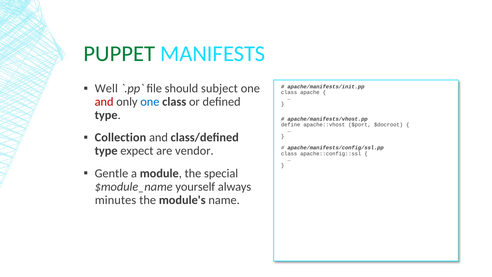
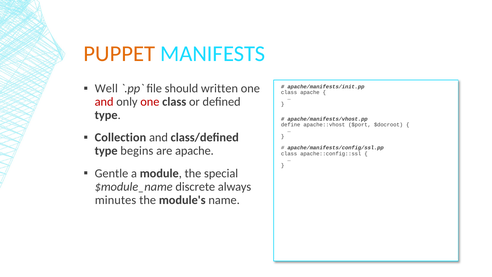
PUPPET colour: green -> orange
subject: subject -> written
one at (150, 102) colour: blue -> red
expect: expect -> begins
are vendor: vendor -> apache
yourself: yourself -> discrete
